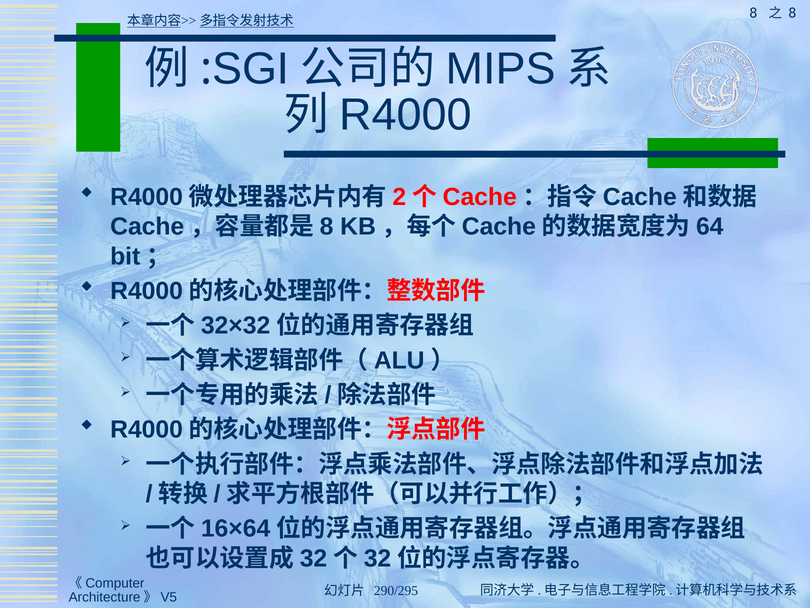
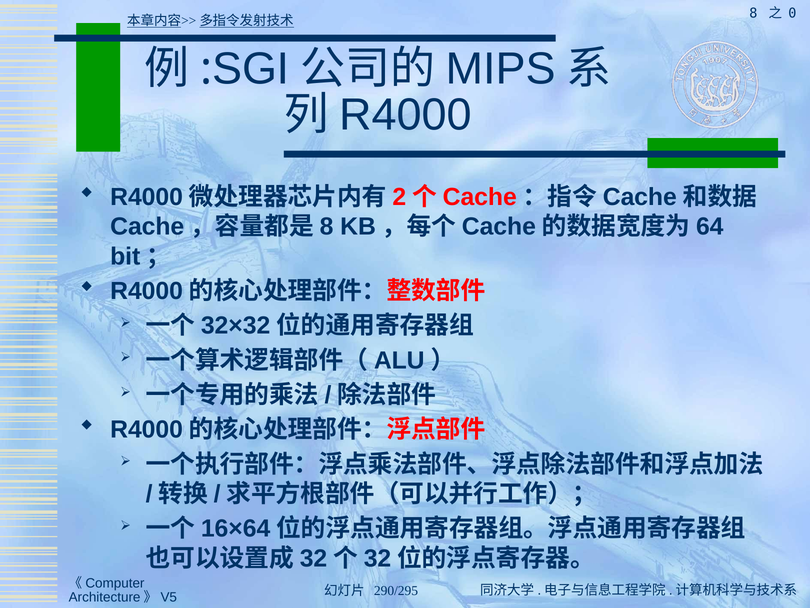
8 at (792, 13): 8 -> 0
